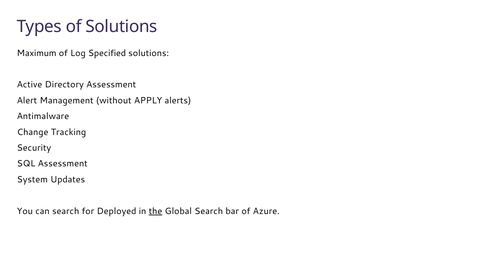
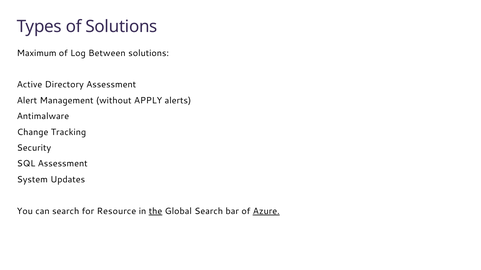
Specified: Specified -> Between
Deployed: Deployed -> Resource
Azure underline: none -> present
